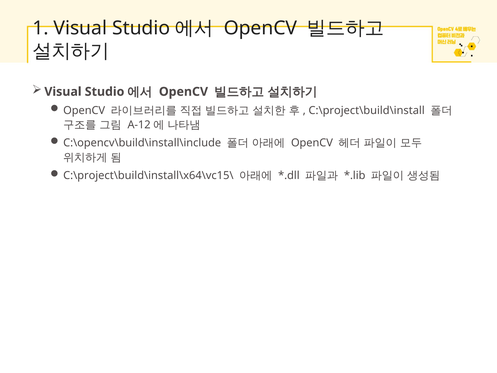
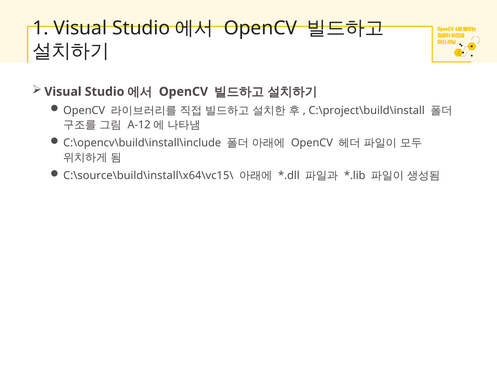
C:\project\build\install\x64\vc15\: C:\project\build\install\x64\vc15\ -> C:\source\build\install\x64\vc15\
